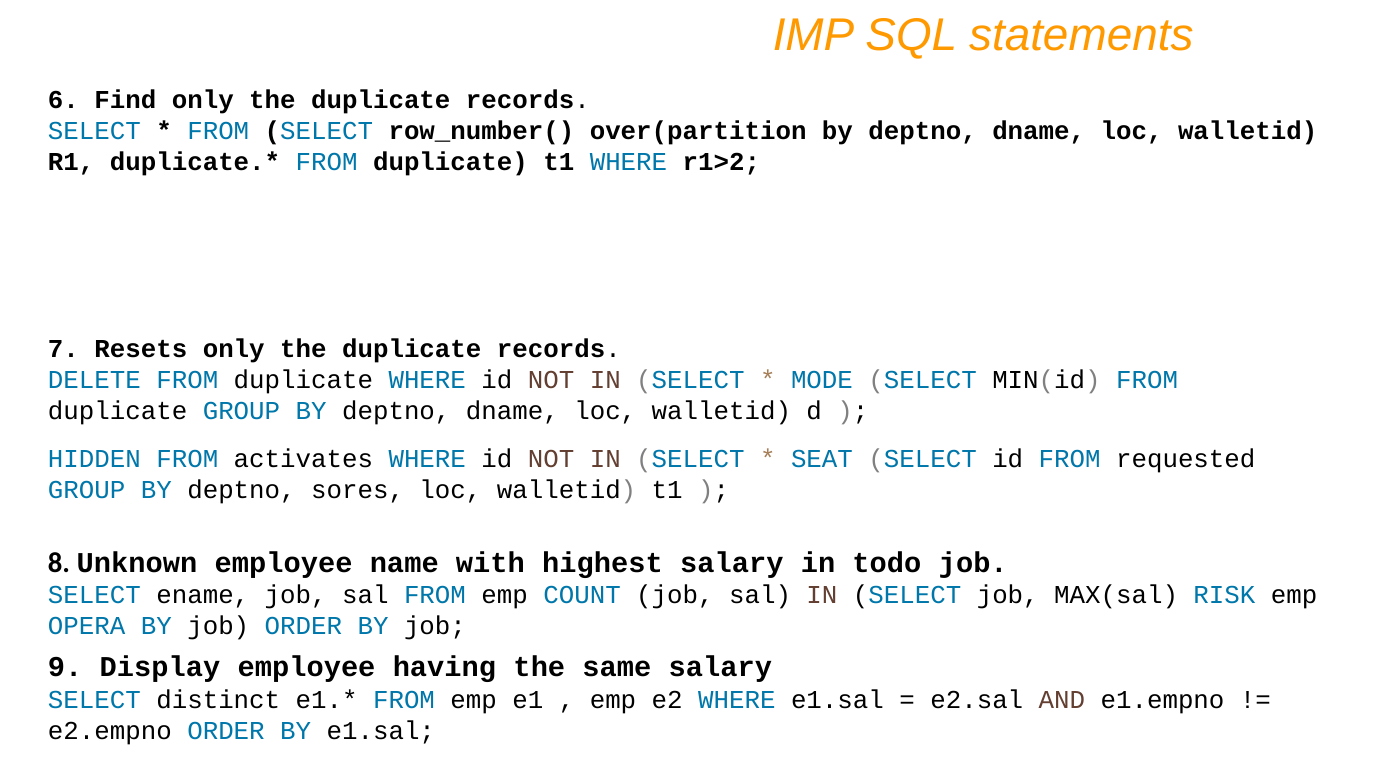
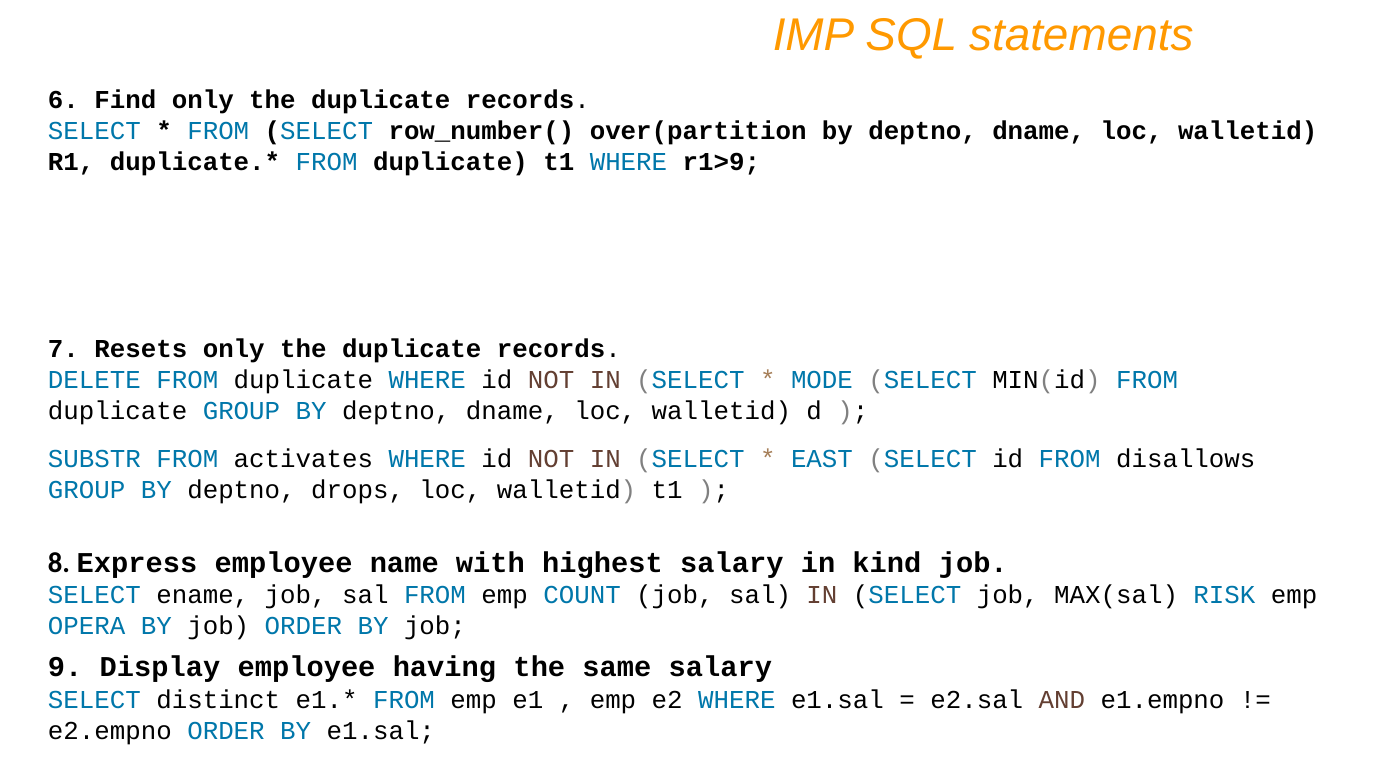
r1>2: r1>2 -> r1>9
HIDDEN: HIDDEN -> SUBSTR
SEAT: SEAT -> EAST
requested: requested -> disallows
sores: sores -> drops
Unknown: Unknown -> Express
todo: todo -> kind
